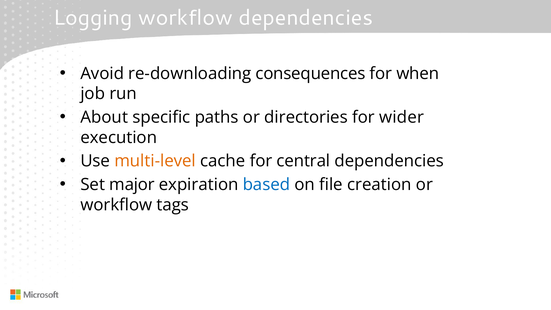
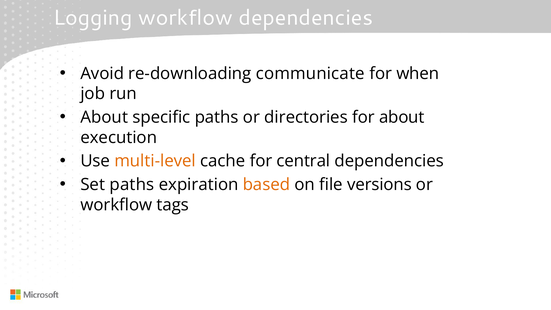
consequences: consequences -> communicate
for wider: wider -> about
Set major: major -> paths
based colour: blue -> orange
creation: creation -> versions
